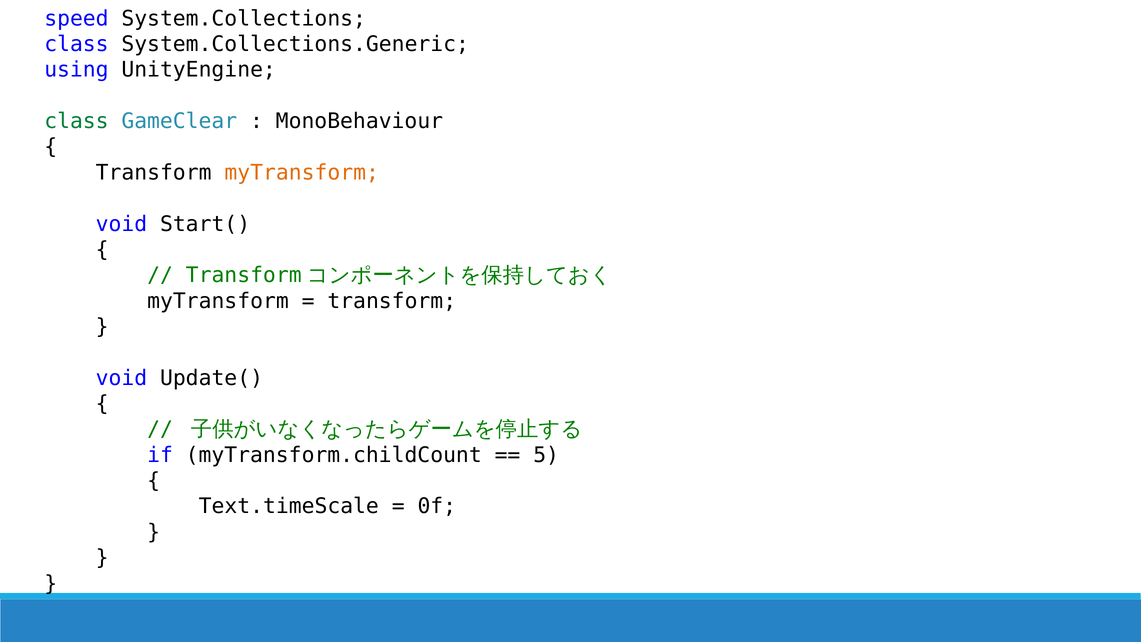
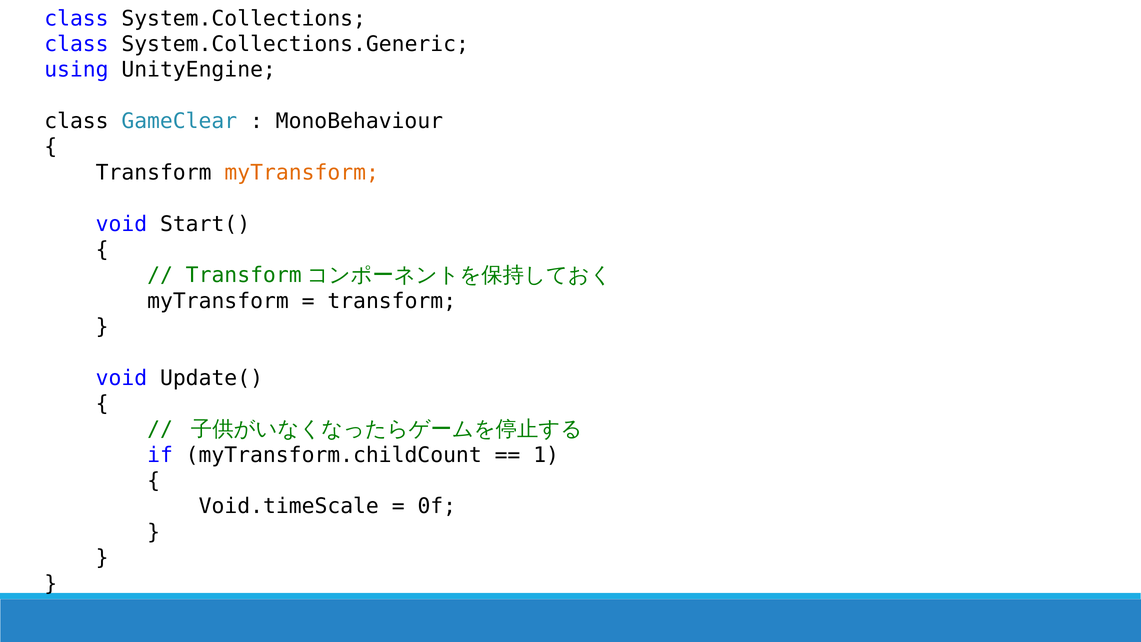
speed at (76, 19): speed -> class
class at (76, 121) colour: green -> black
5: 5 -> 1
Text.timeScale: Text.timeScale -> Void.timeScale
